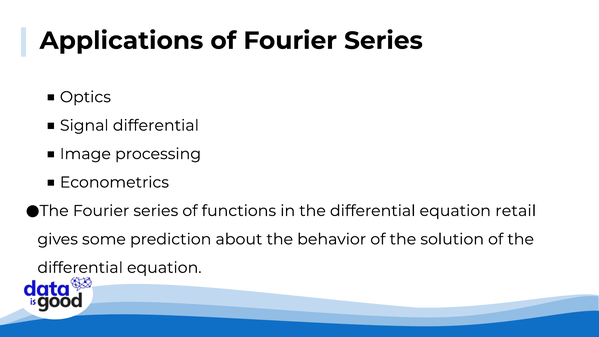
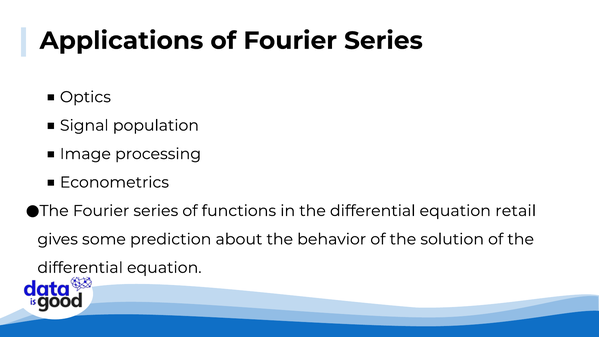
Signal differential: differential -> population
